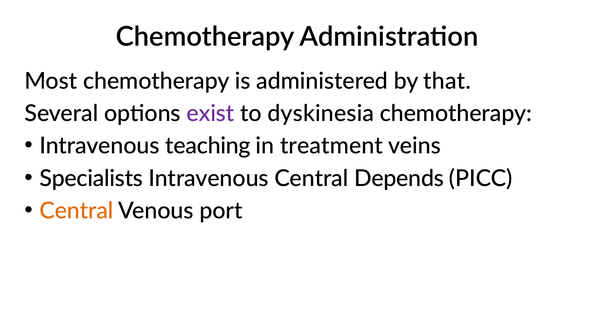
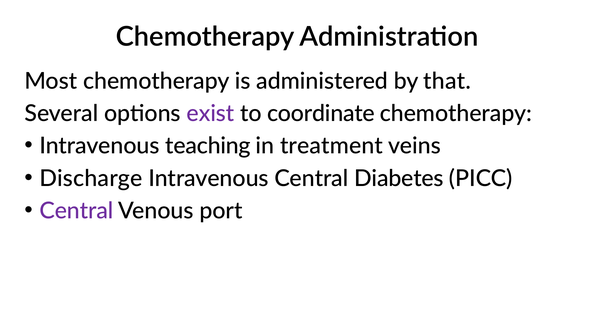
dyskinesia: dyskinesia -> coordinate
Specialists: Specialists -> Discharge
Depends: Depends -> Diabetes
Central at (76, 211) colour: orange -> purple
